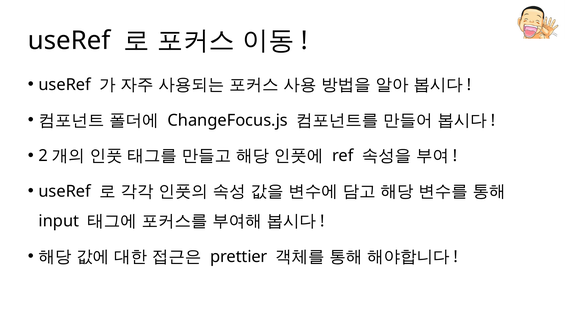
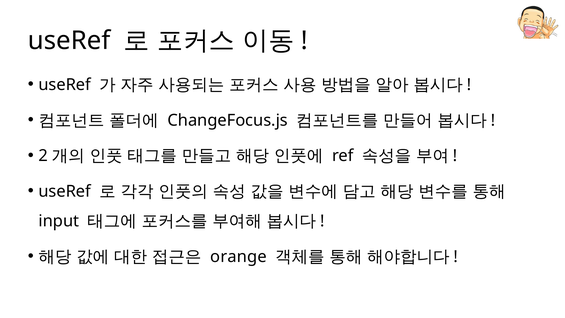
prettier: prettier -> orange
